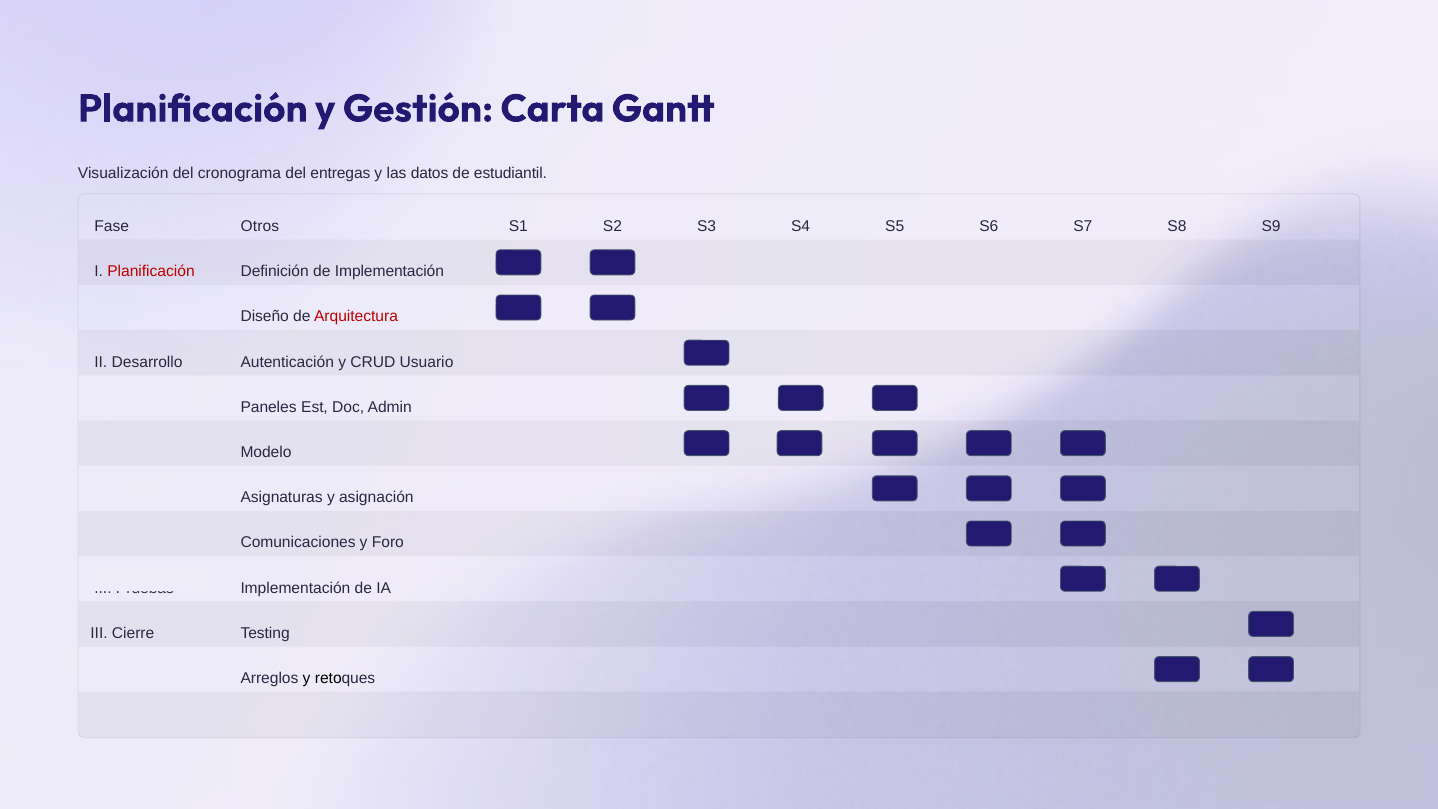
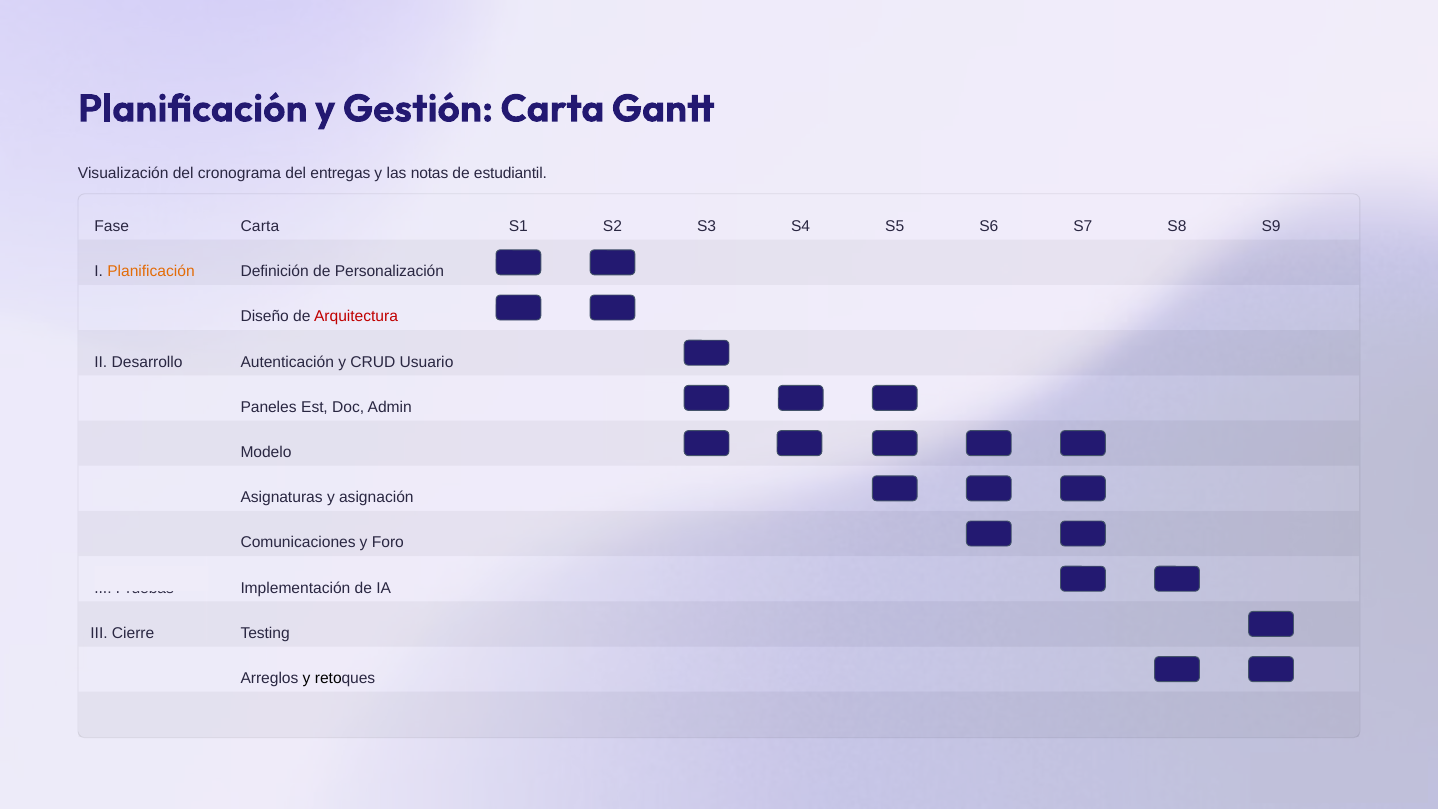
datos: datos -> notas
Fase Otros: Otros -> Carta
Planificación at (151, 271) colour: red -> orange
de Implementación: Implementación -> Personalización
